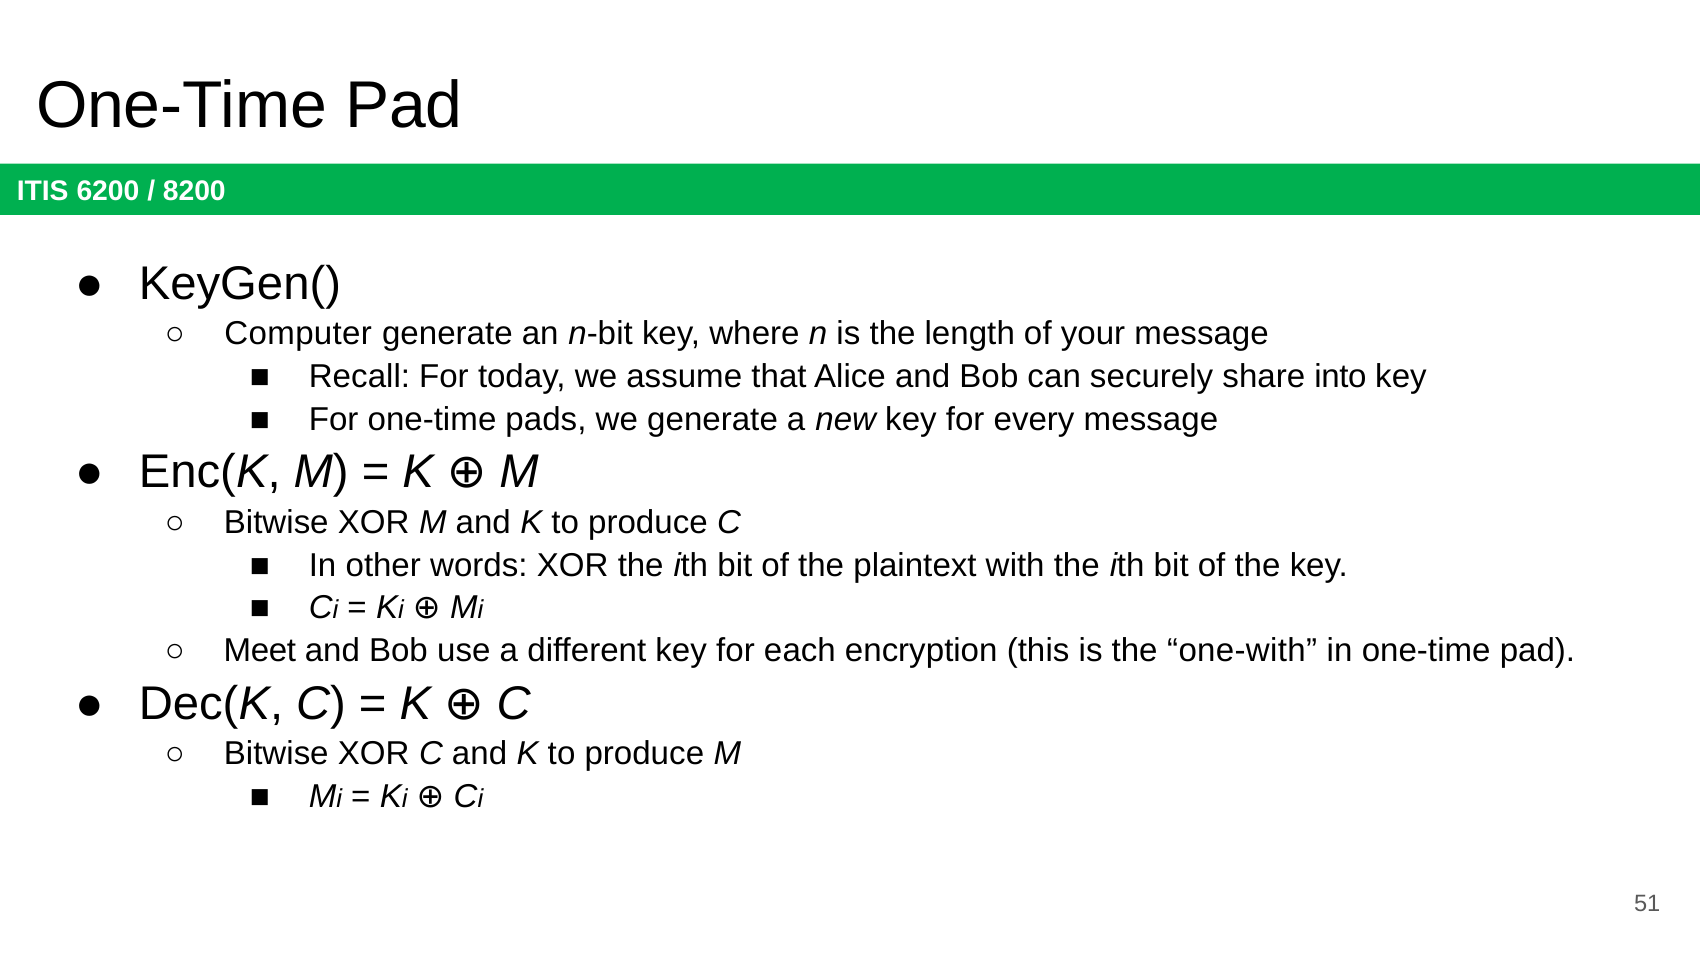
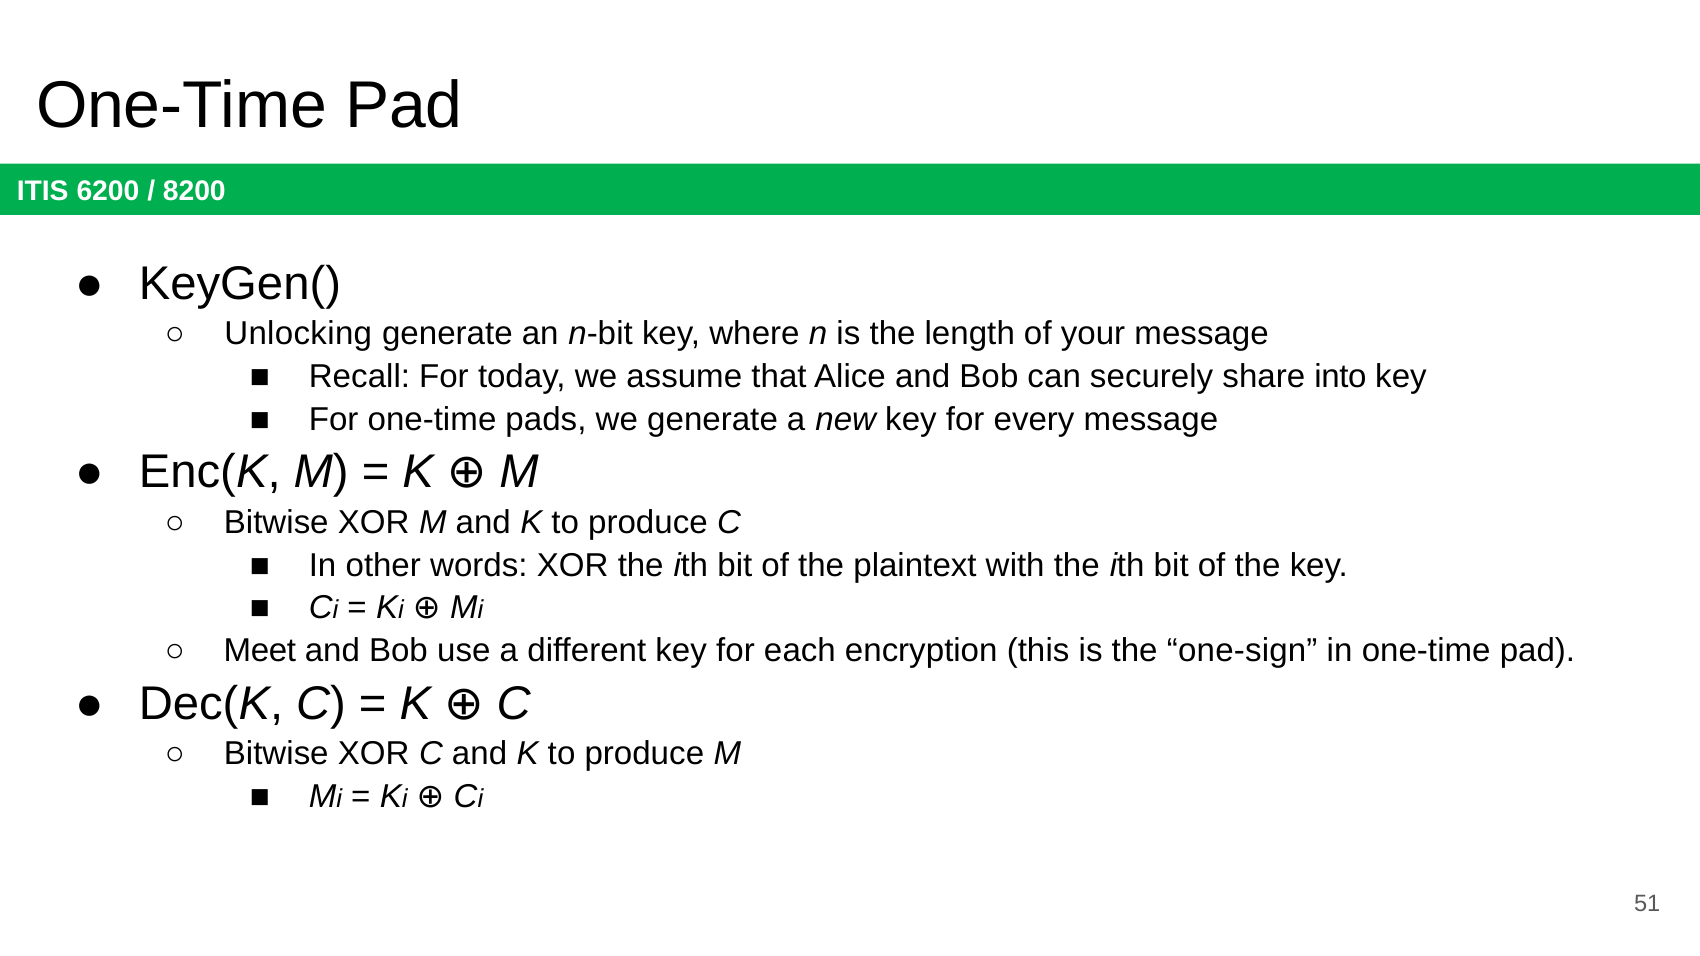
Computer: Computer -> Unlocking
one-with: one-with -> one-sign
